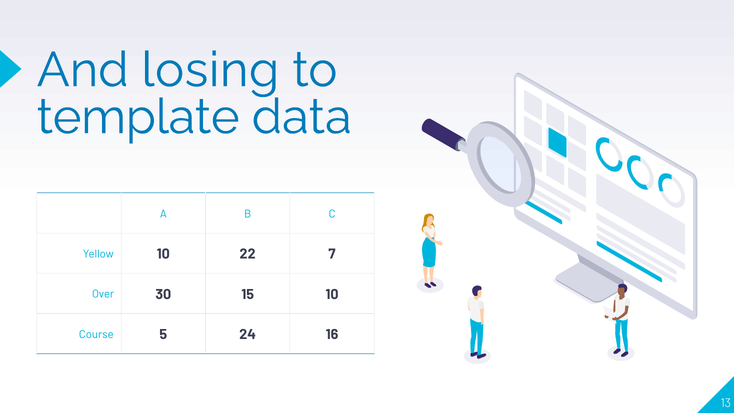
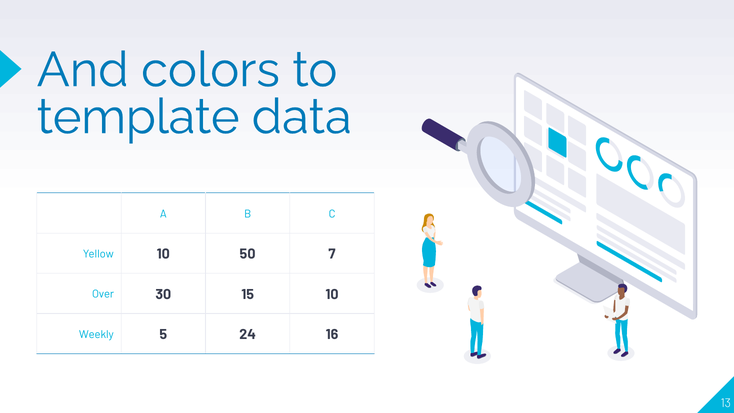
losing: losing -> colors
22: 22 -> 50
Course: Course -> Weekly
